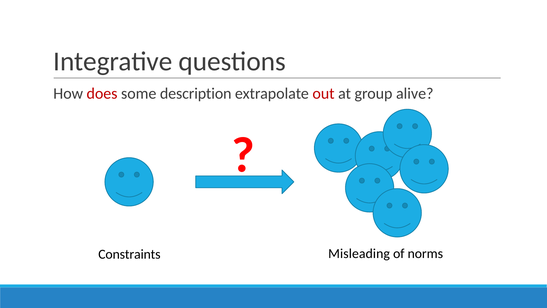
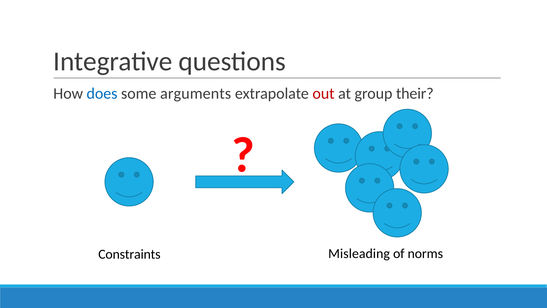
does colour: red -> blue
description: description -> arguments
alive: alive -> their
